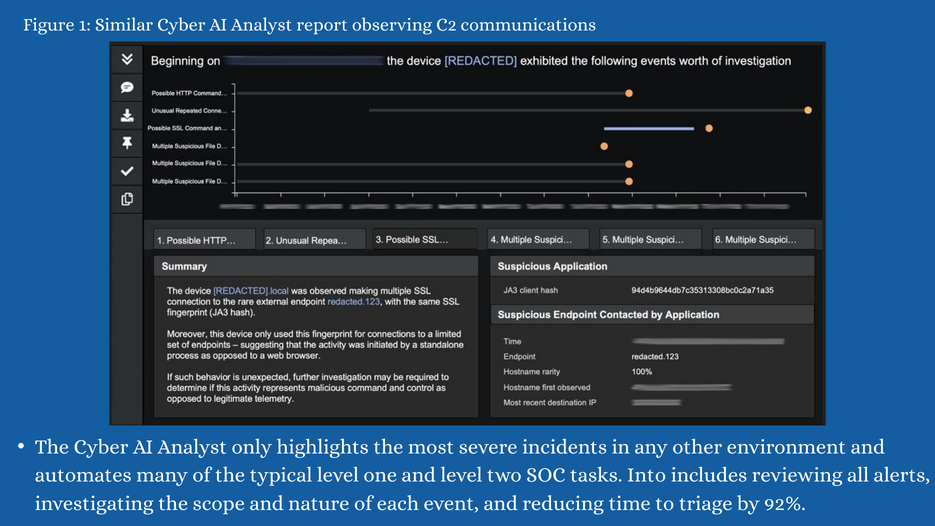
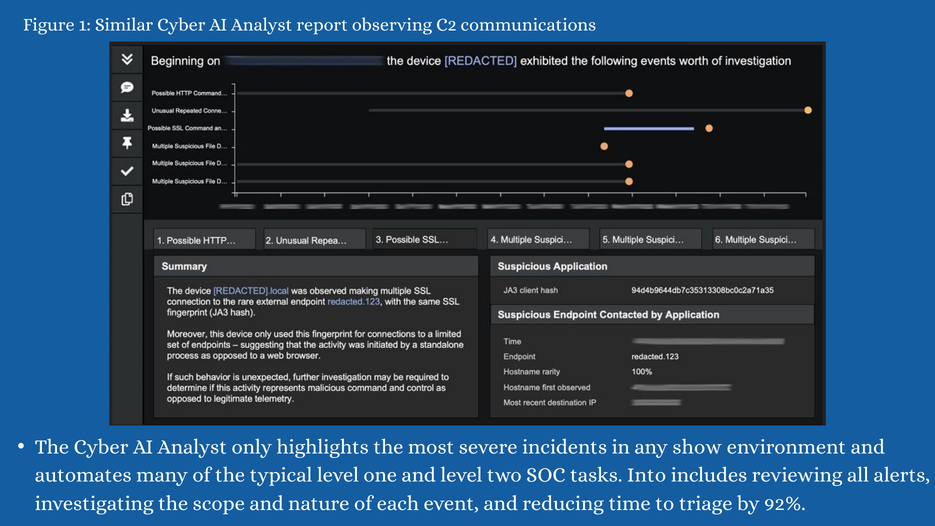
other: other -> show
